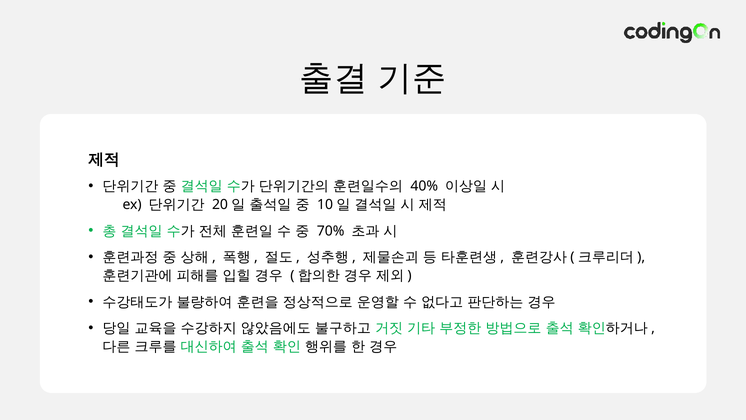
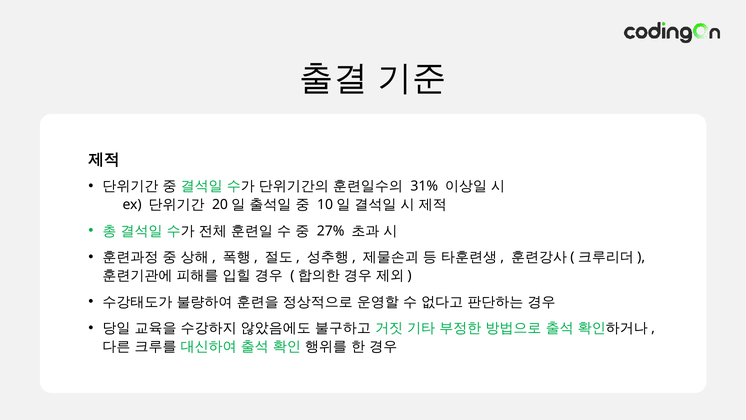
40%: 40% -> 31%
70%: 70% -> 27%
